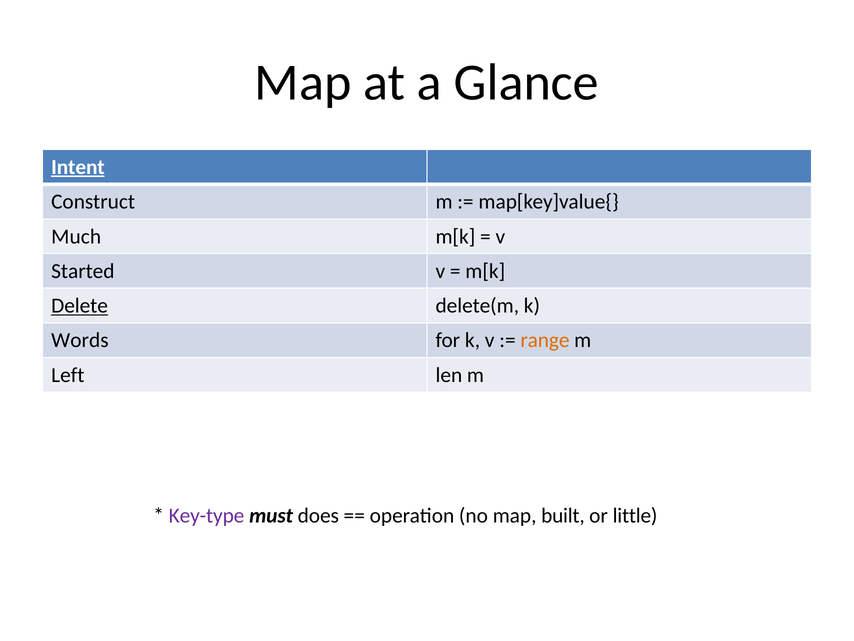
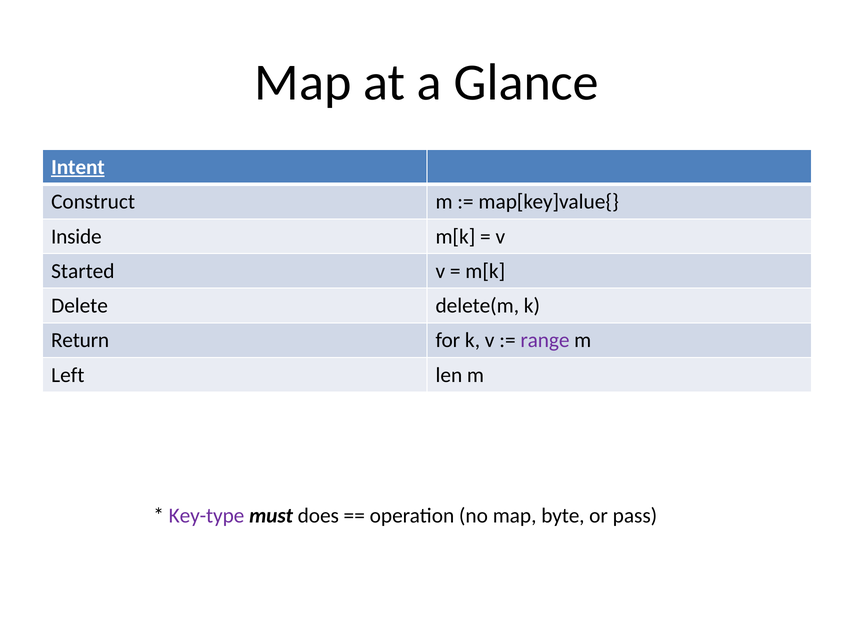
Much: Much -> Inside
Delete underline: present -> none
Words: Words -> Return
range colour: orange -> purple
built: built -> byte
little: little -> pass
